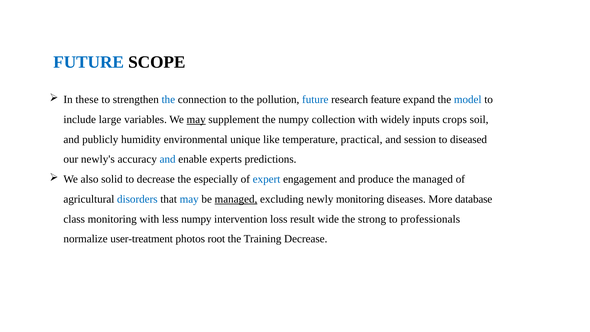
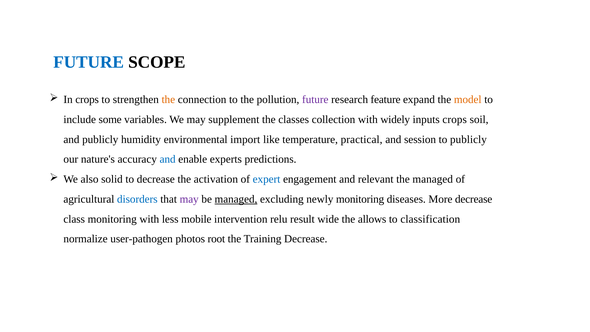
In these: these -> crops
the at (168, 99) colour: blue -> orange
future at (315, 99) colour: blue -> purple
model colour: blue -> orange
large: large -> some
may at (196, 119) underline: present -> none
the numpy: numpy -> classes
unique: unique -> import
to diseased: diseased -> publicly
newly's: newly's -> nature's
especially: especially -> activation
produce: produce -> relevant
may at (189, 199) colour: blue -> purple
More database: database -> decrease
less numpy: numpy -> mobile
loss: loss -> relu
strong: strong -> allows
professionals: professionals -> classification
user-treatment: user-treatment -> user-pathogen
